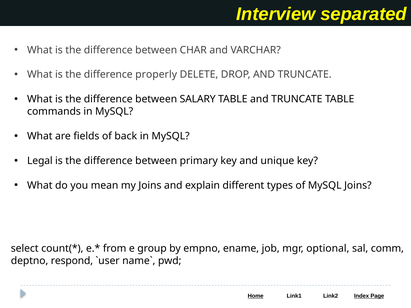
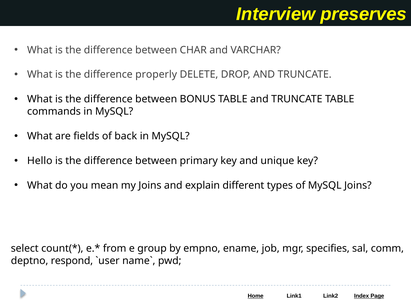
separated: separated -> preserves
SALARY: SALARY -> BONUS
Legal: Legal -> Hello
optional: optional -> specifies
